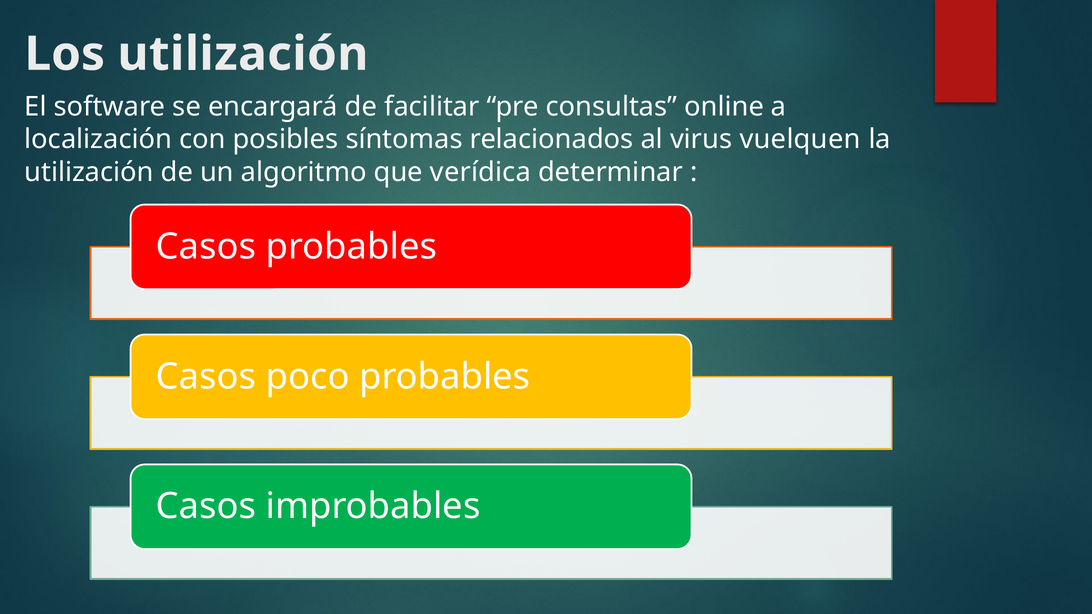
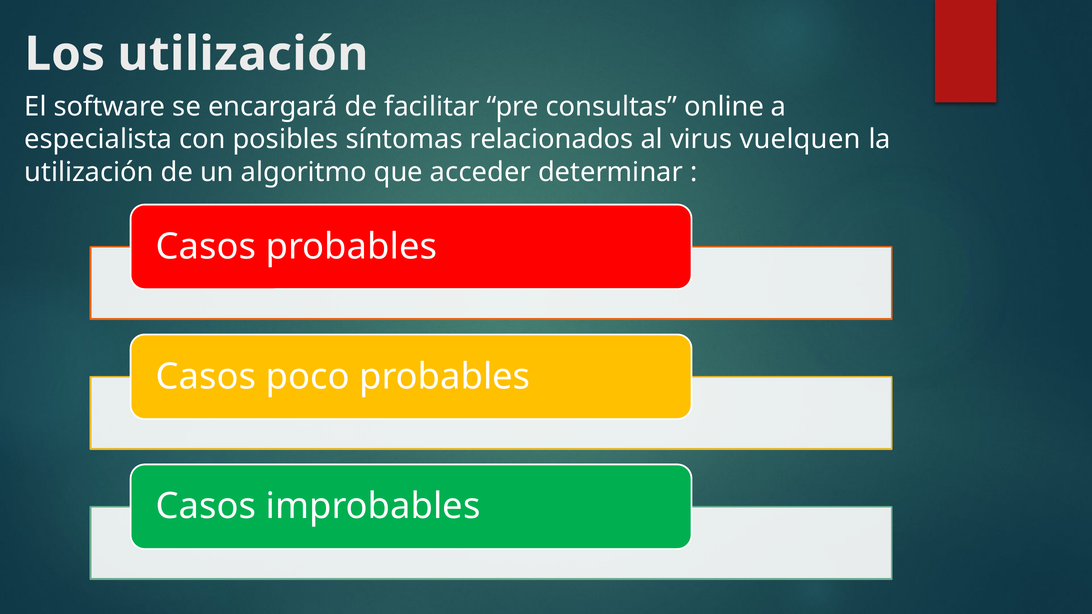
localización: localización -> especialista
verídica: verídica -> acceder
